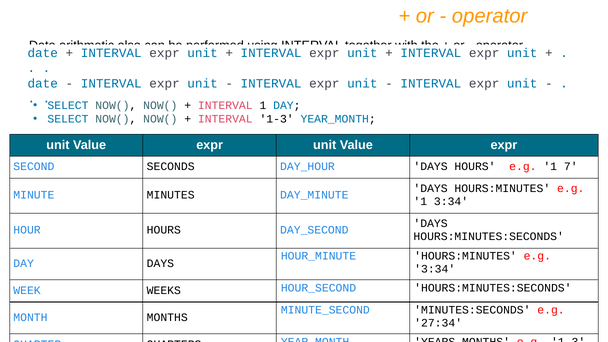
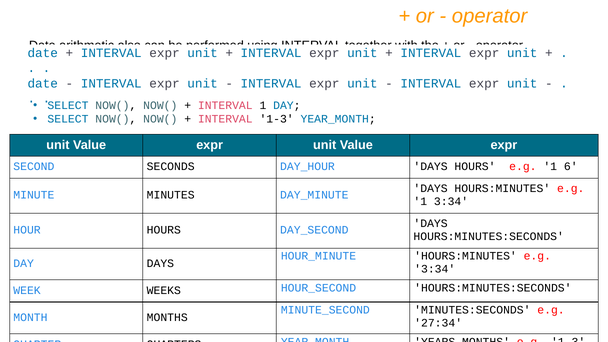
7: 7 -> 6
